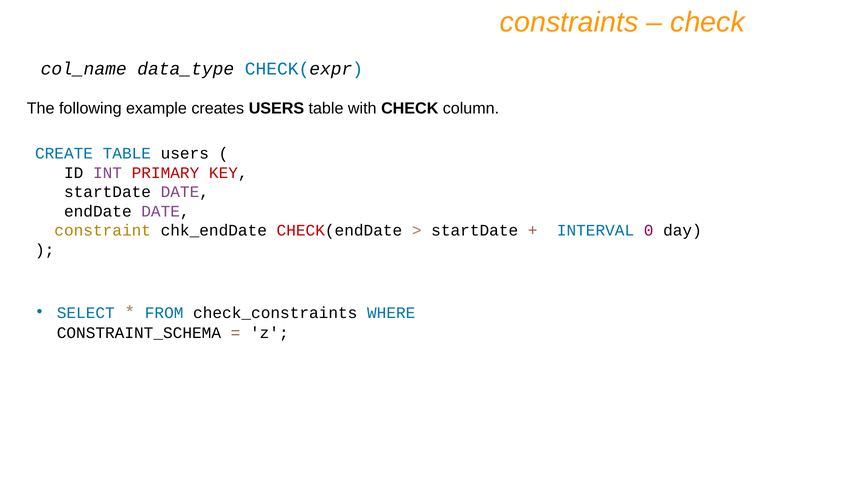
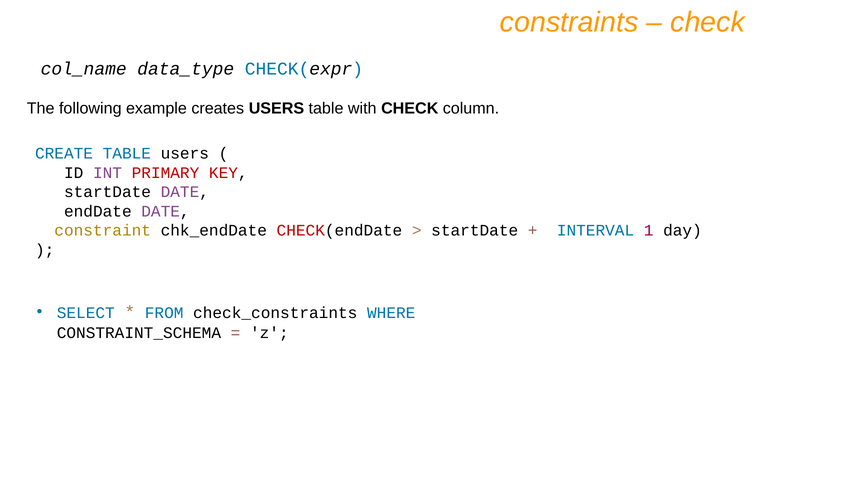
0: 0 -> 1
